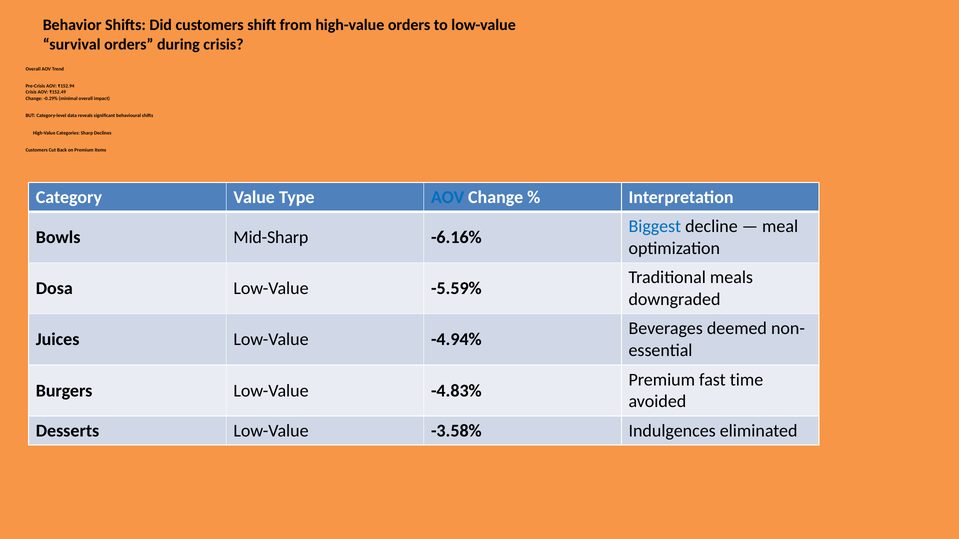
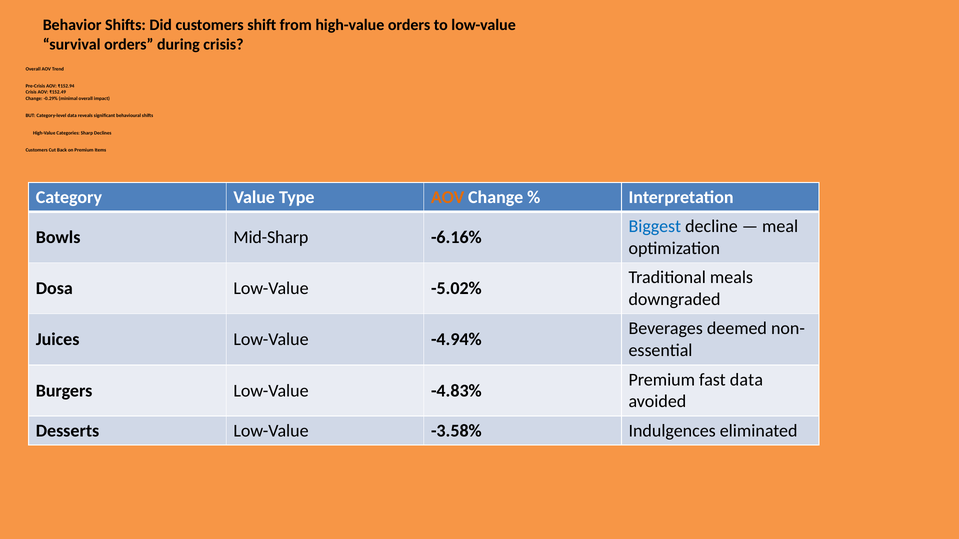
AOV at (448, 197) colour: blue -> orange
-5.59%: -5.59% -> -5.02%
fast time: time -> data
